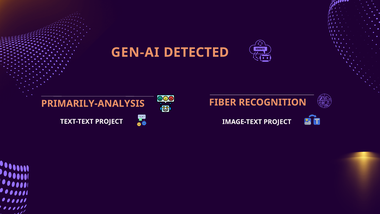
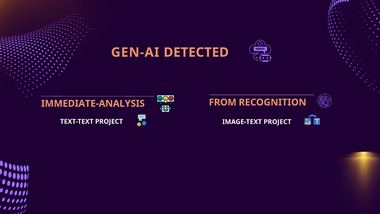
FIBER: FIBER -> FROM
PRIMARILY-ANALYSIS: PRIMARILY-ANALYSIS -> IMMEDIATE-ANALYSIS
